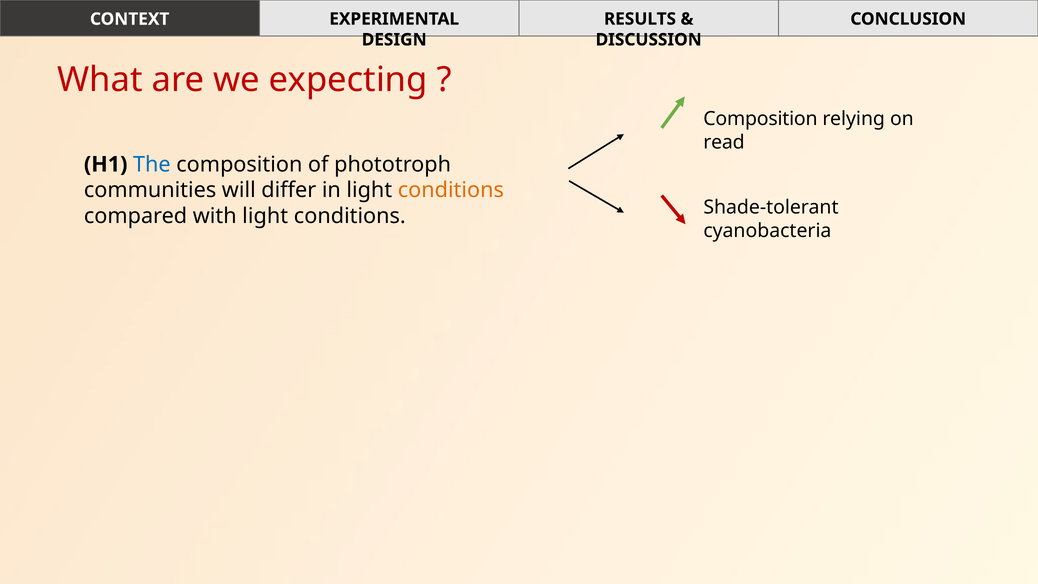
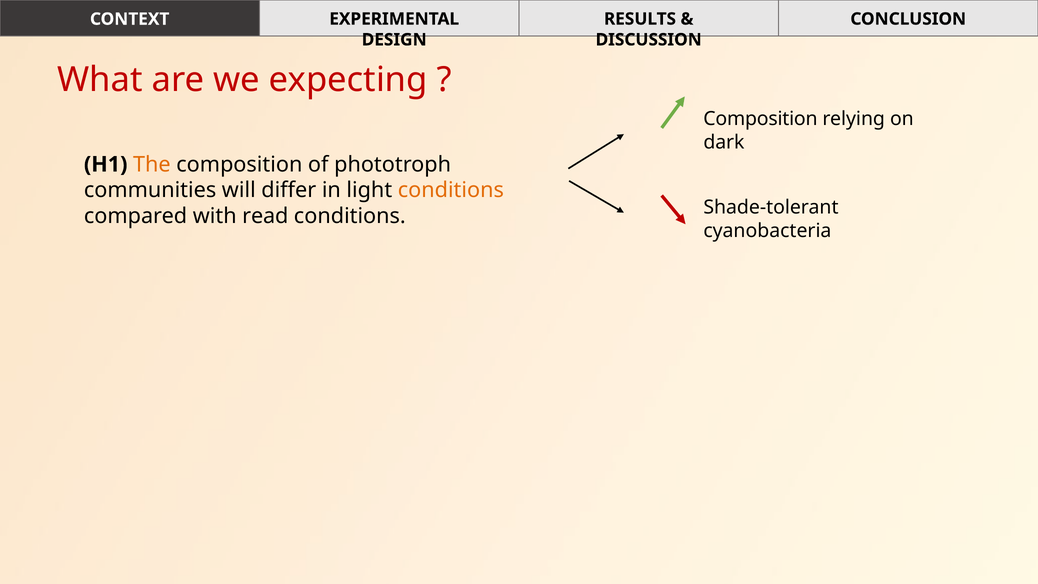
read: read -> dark
The colour: blue -> orange
with light: light -> read
